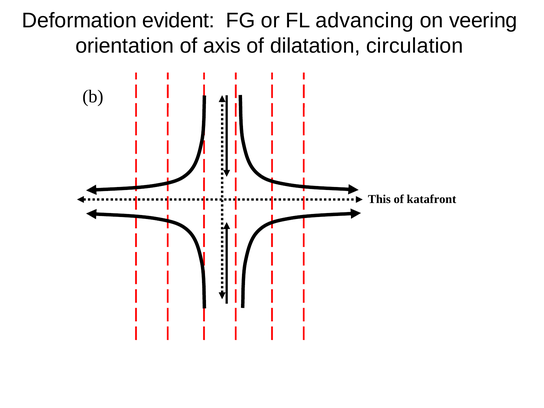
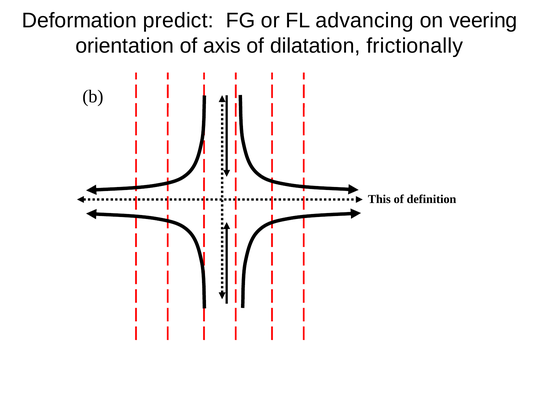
evident: evident -> predict
circulation: circulation -> frictionally
katafront: katafront -> definition
